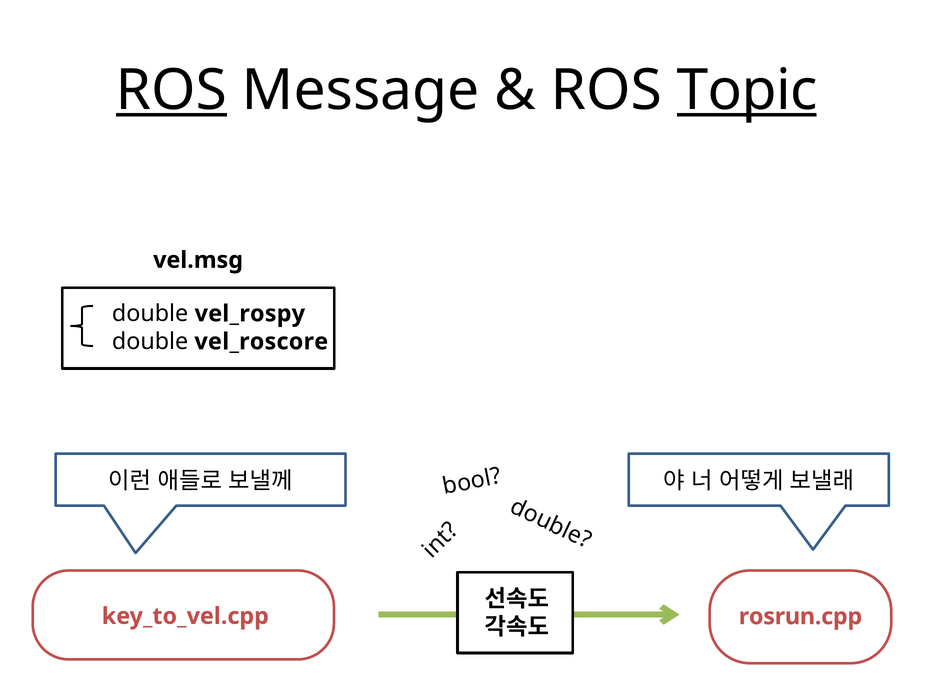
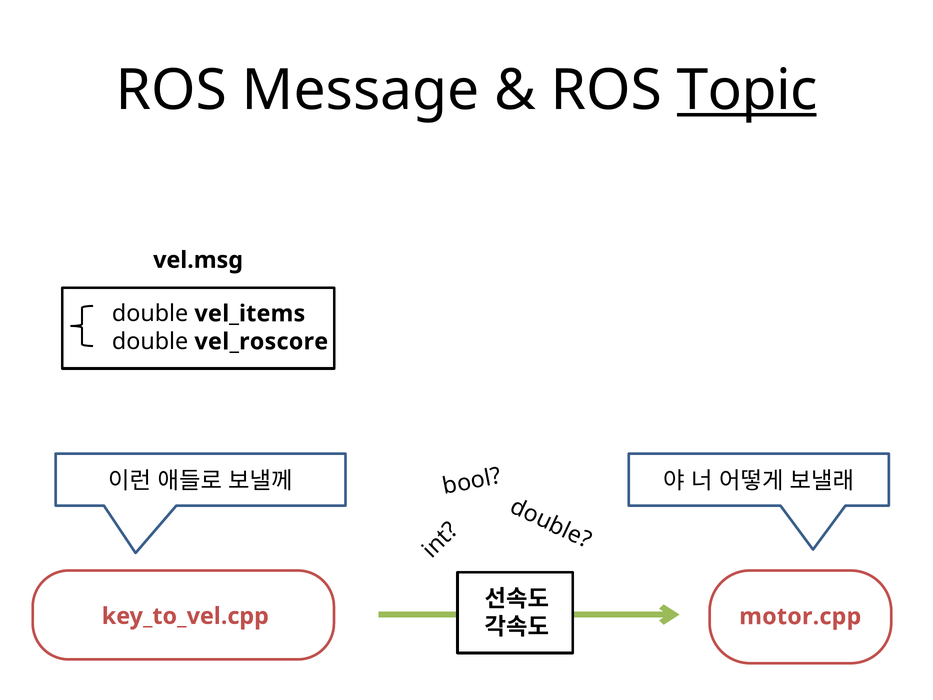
ROS at (171, 90) underline: present -> none
vel_rospy: vel_rospy -> vel_items
rosrun.cpp: rosrun.cpp -> motor.cpp
